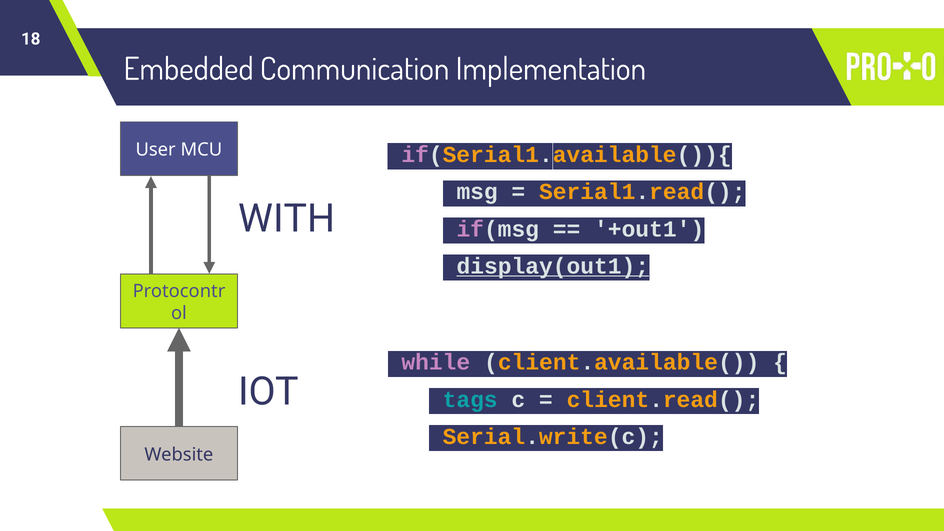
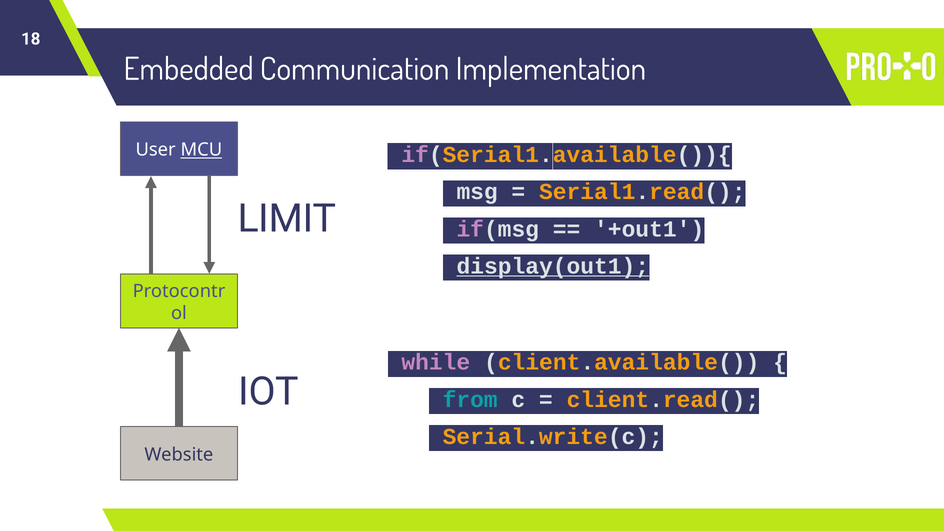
MCU underline: none -> present
WITH: WITH -> LIMIT
tags: tags -> from
